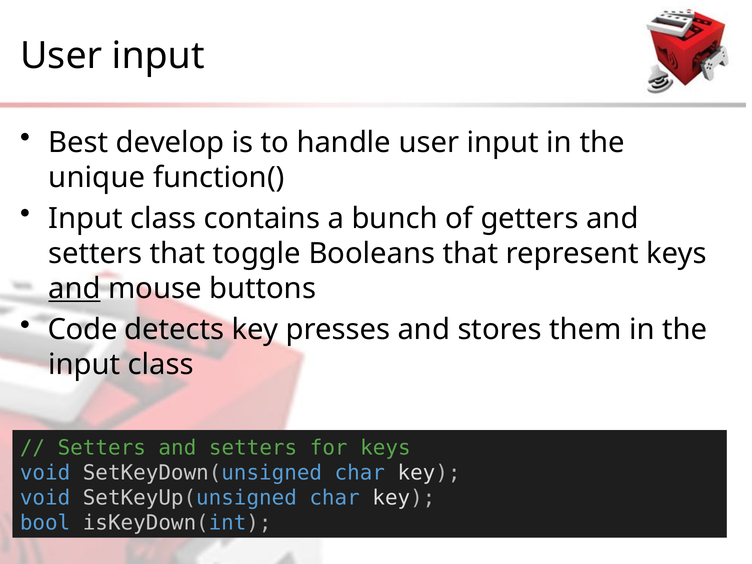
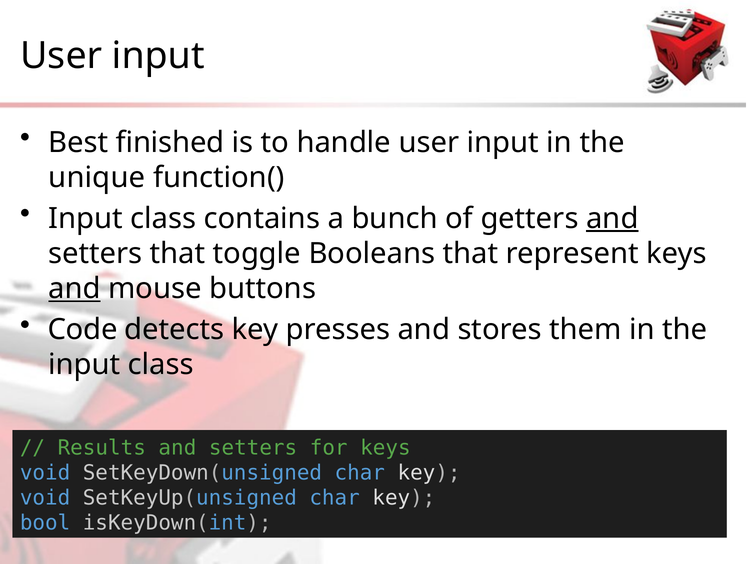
develop: develop -> finished
and at (612, 219) underline: none -> present
Setters at (102, 448): Setters -> Results
